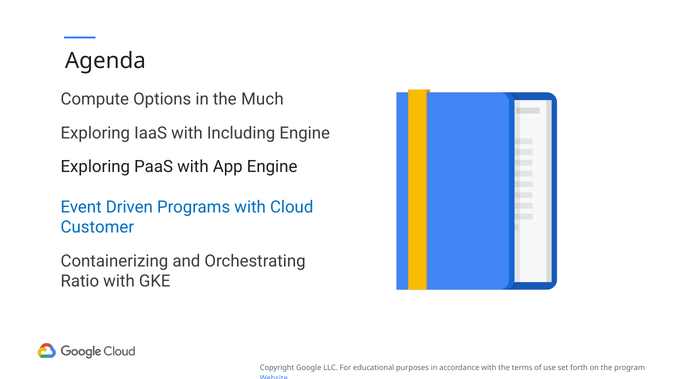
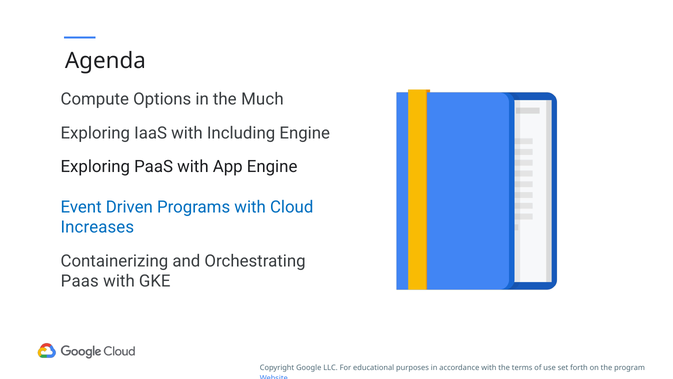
Customer: Customer -> Increases
Ratio at (80, 281): Ratio -> Paas
